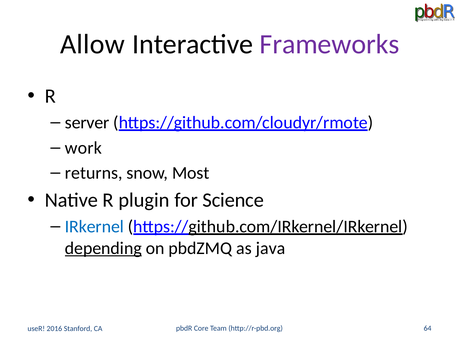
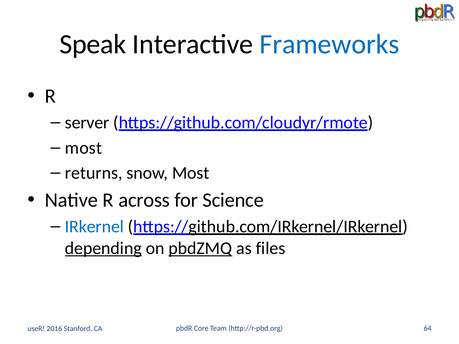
Allow: Allow -> Speak
Frameworks colour: purple -> blue
work at (84, 148): work -> most
plugin: plugin -> across
pbdZMQ underline: none -> present
java: java -> files
